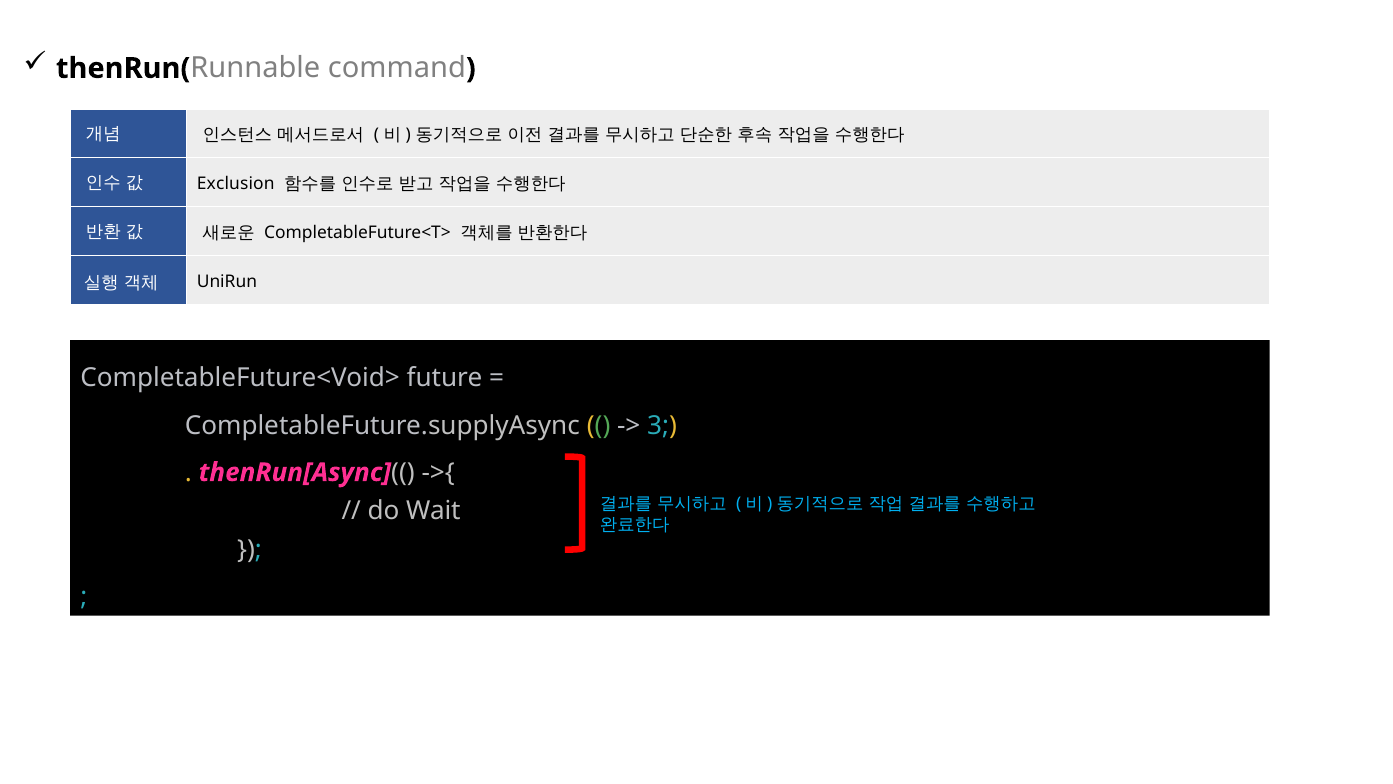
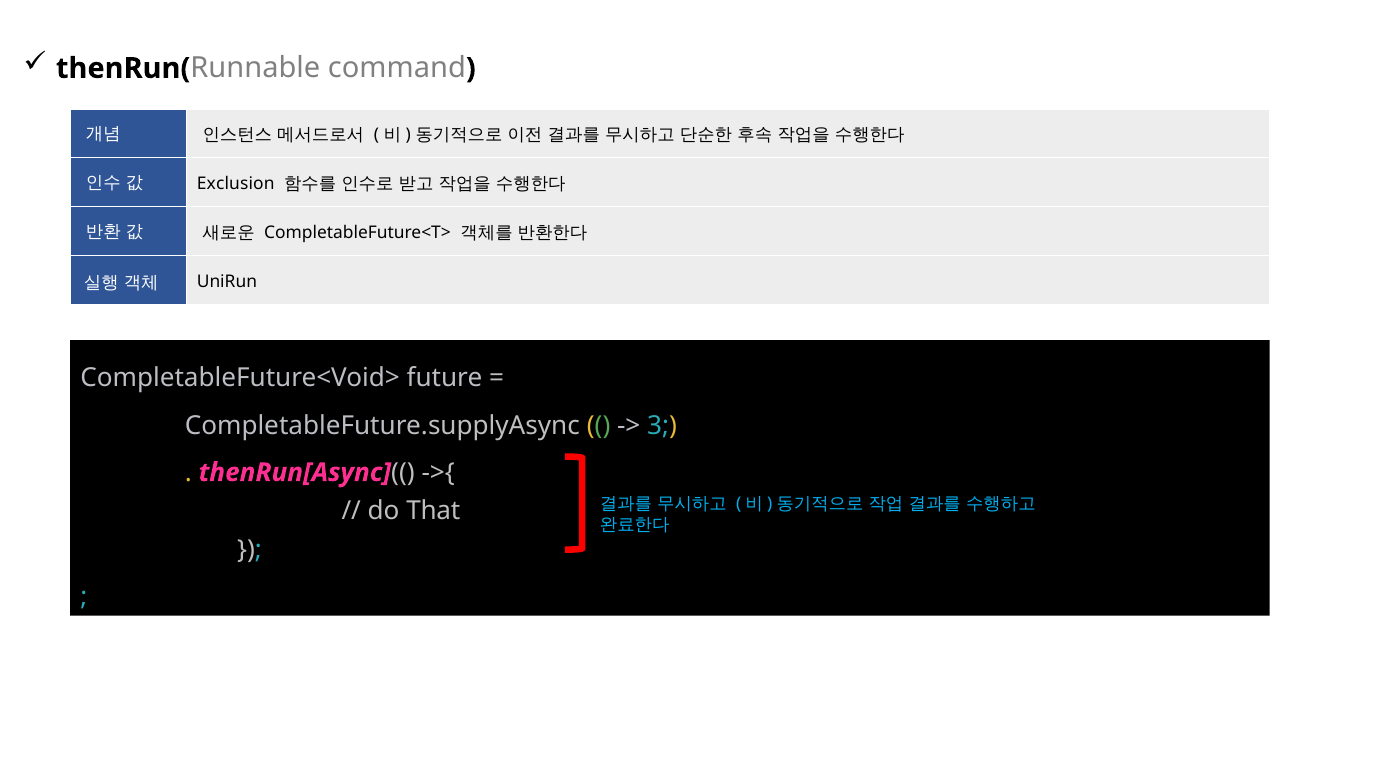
Wait: Wait -> That
